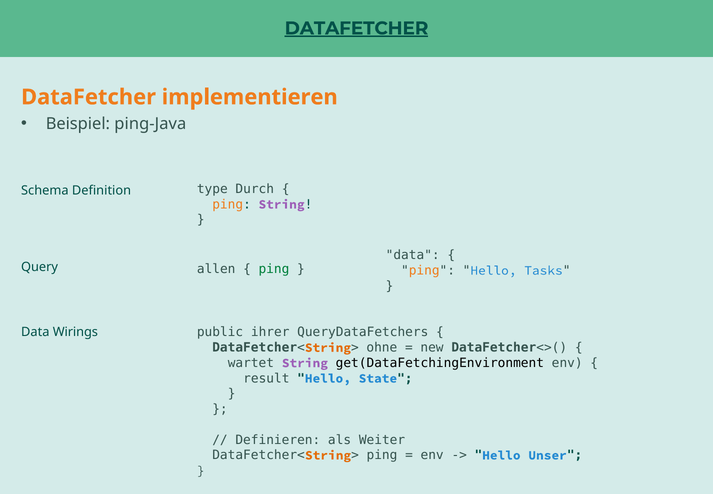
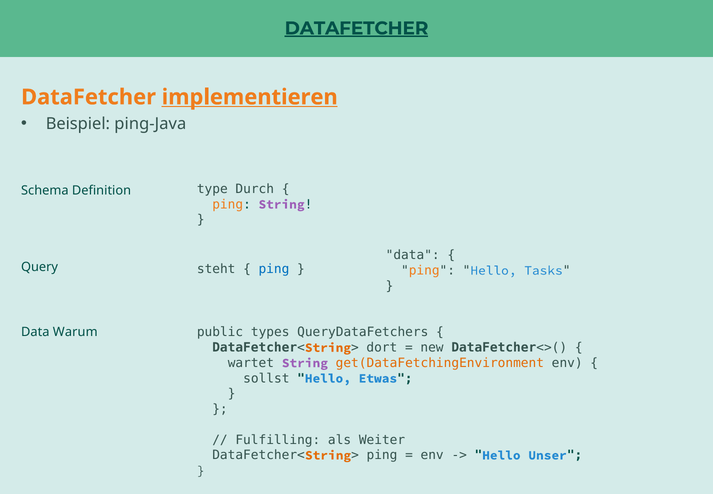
implementieren underline: none -> present
allen: allen -> steht
ping at (274, 269) colour: green -> blue
ihrer: ihrer -> types
Wirings: Wirings -> Warum
ohne: ohne -> dort
get(DataFetchingEnvironment colour: black -> orange
result: result -> sollst
State: State -> Etwas
Definieren: Definieren -> Fulfilling
